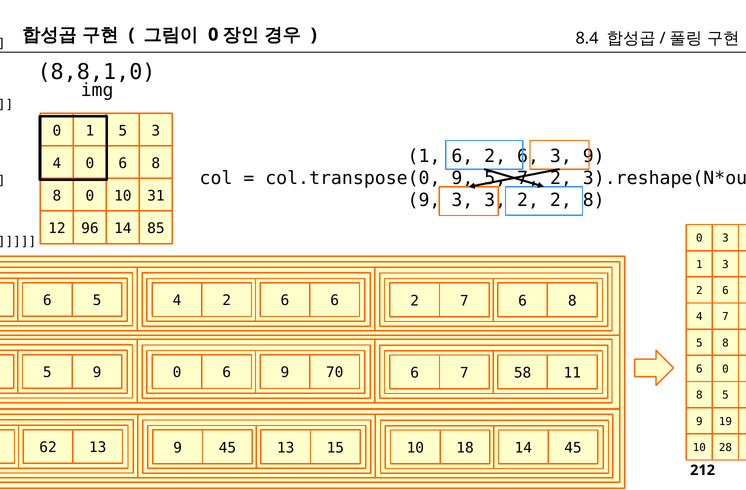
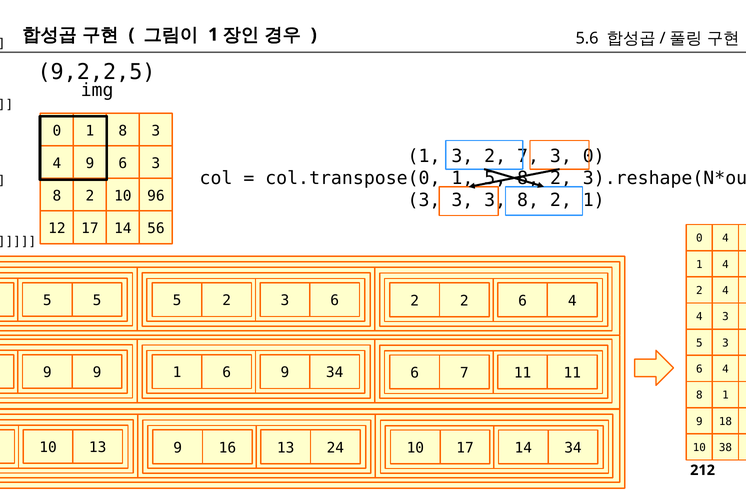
0 at (213, 35): 0 -> 1
8.4: 8.4 -> 5.6
8,8,1,0: 8,8,1,0 -> 9,2,2,5
1 5: 5 -> 8
6 at (462, 156): 6 -> 3
6 at (528, 156): 6 -> 7
3 9: 9 -> 0
4 0: 0 -> 9
8 at (156, 163): 8 -> 3
col.transpose(0 9: 9 -> 1
5 7: 7 -> 8
0 at (90, 196): 0 -> 2
31: 31 -> 96
9 at (424, 200): 9 -> 3
3 3 2: 2 -> 8
2 8: 8 -> 1
12 96: 96 -> 17
85: 85 -> 56
0 3: 3 -> 4
1 3: 3 -> 4
6 at (725, 291): 6 -> 4
6 at (47, 301): 6 -> 5
4 at (177, 301): 4 -> 5
6 at (285, 301): 6 -> 3
2 7: 7 -> 2
8 at (572, 301): 8 -> 4
4 7: 7 -> 3
5 8: 8 -> 3
0 at (725, 369): 0 -> 4
5 at (47, 373): 5 -> 9
9 0: 0 -> 1
9 70: 70 -> 34
7 58: 58 -> 11
5 at (725, 395): 5 -> 1
19: 19 -> 18
62 at (48, 448): 62 -> 10
9 45: 45 -> 16
13 15: 15 -> 24
10 18: 18 -> 17
14 45: 45 -> 34
28: 28 -> 38
